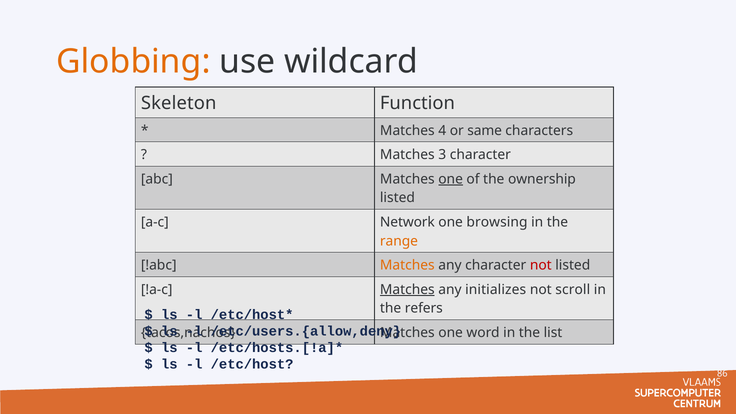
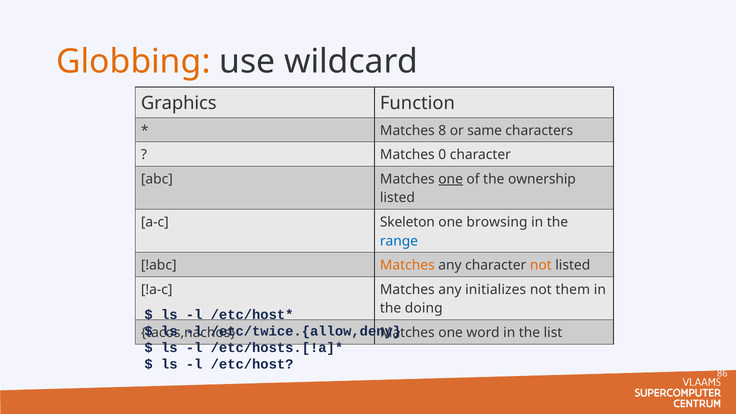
Skeleton: Skeleton -> Graphics
4: 4 -> 8
3: 3 -> 0
Network: Network -> Skeleton
range colour: orange -> blue
not at (541, 265) colour: red -> orange
Matches at (407, 290) underline: present -> none
scroll: scroll -> them
refers: refers -> doing
/etc/users.{allow,deny: /etc/users.{allow,deny -> /etc/twice.{allow,deny
